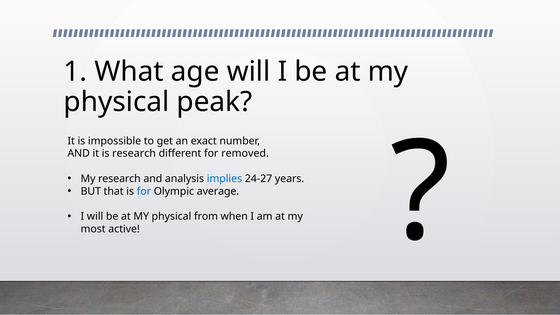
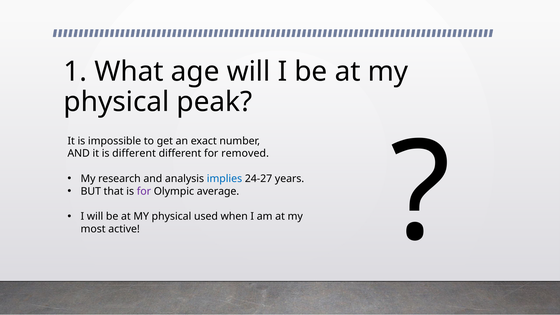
is research: research -> different
for at (144, 191) colour: blue -> purple
from: from -> used
